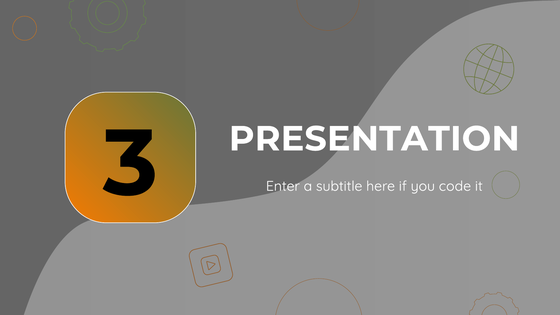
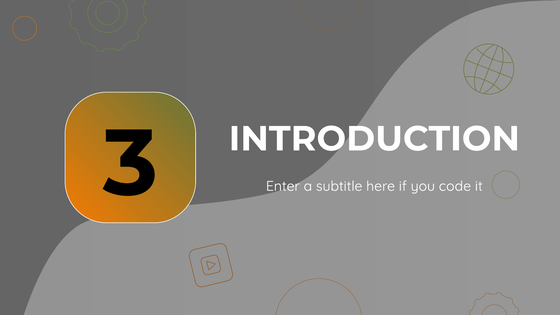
PRESENTATION: PRESENTATION -> INTRODUCTION
